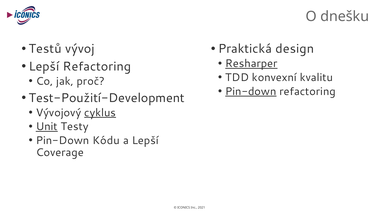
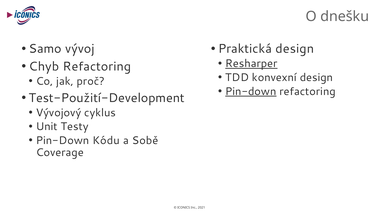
Testů: Testů -> Samo
Lepší at (44, 66): Lepší -> Chyb
konvexní kvalitu: kvalitu -> design
cyklus underline: present -> none
Unit underline: present -> none
a Lepší: Lepší -> Sobě
